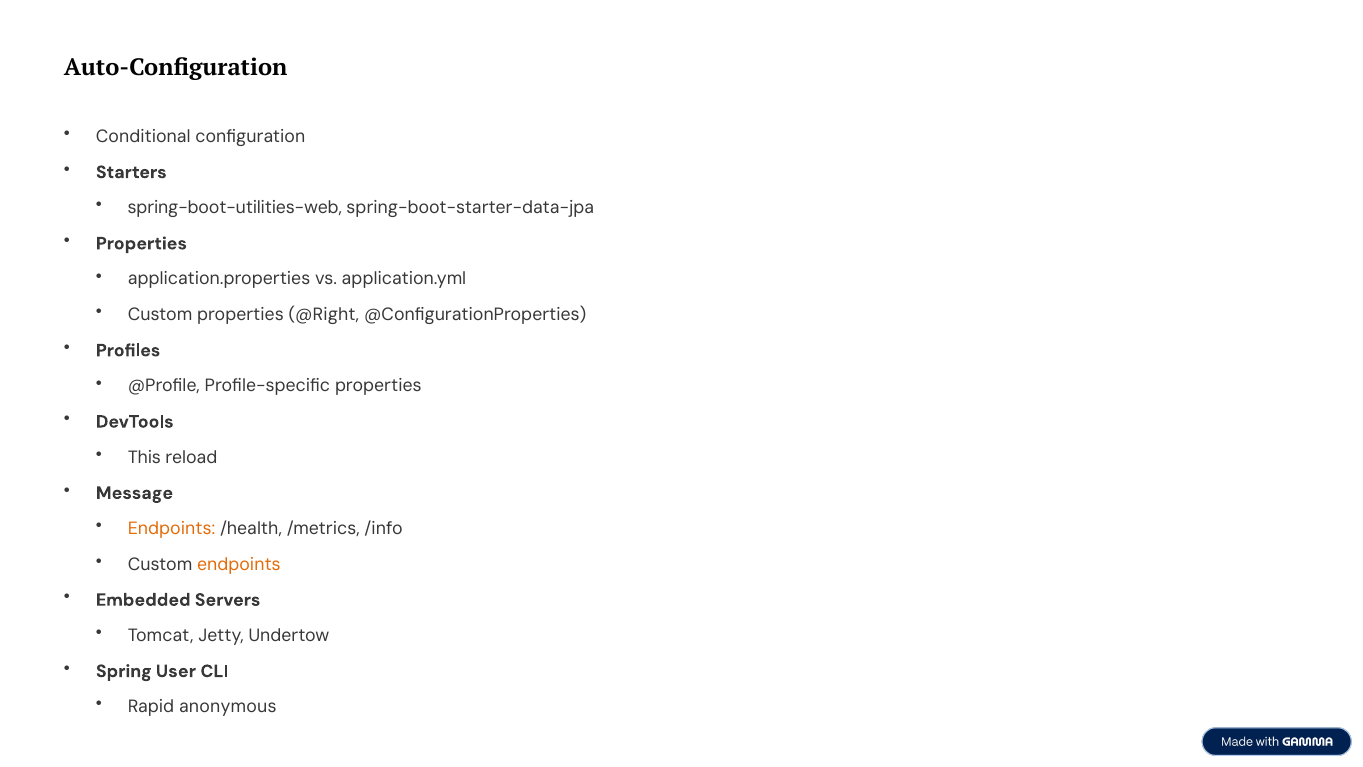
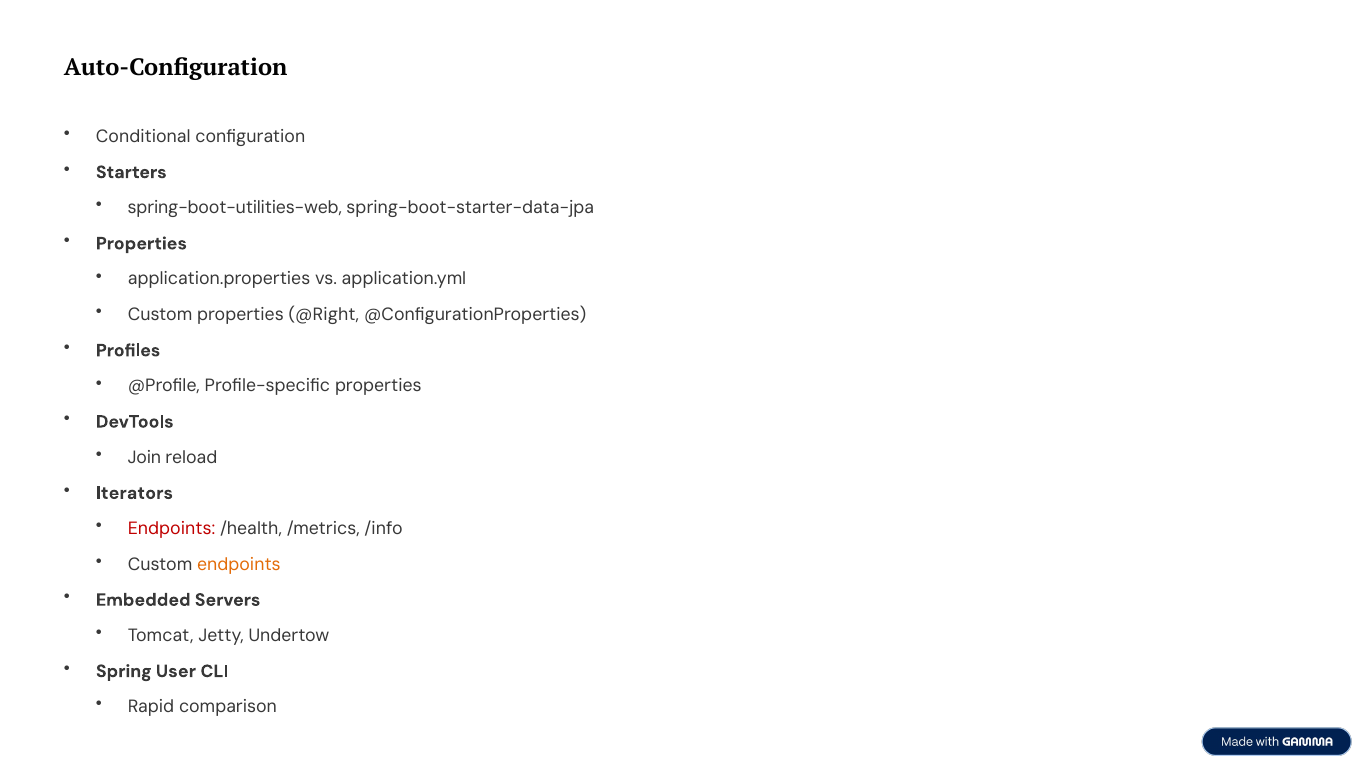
This: This -> Join
Message: Message -> Iterators
Endpoints at (172, 528) colour: orange -> red
anonymous: anonymous -> comparison
